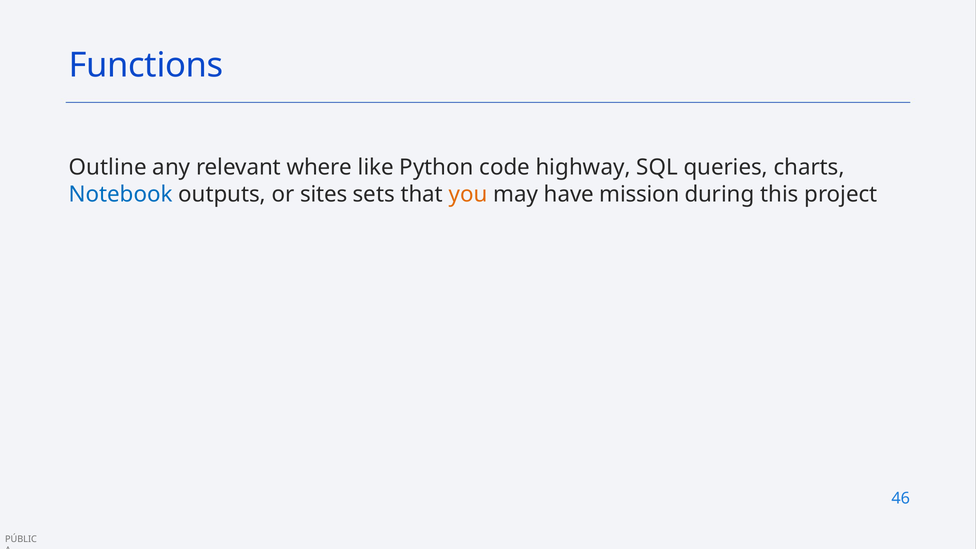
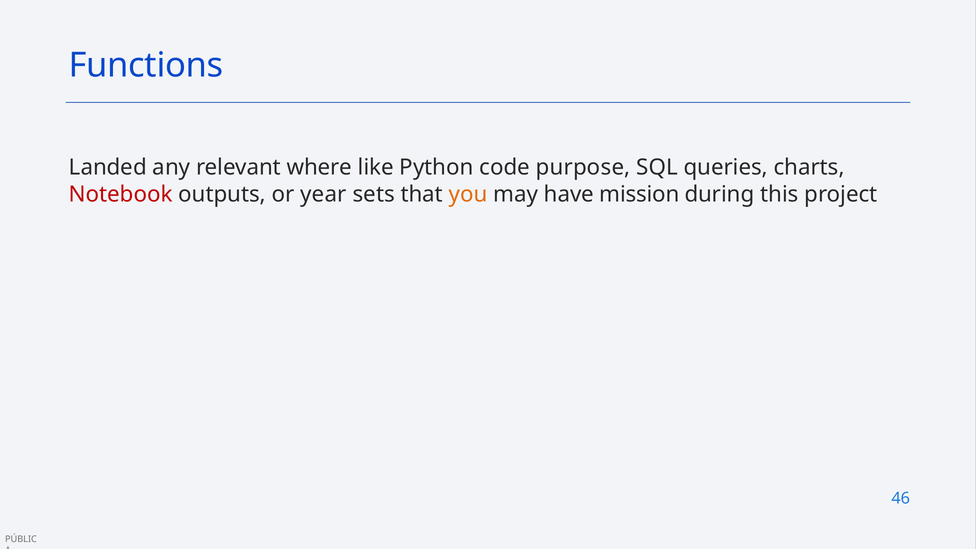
Outline: Outline -> Landed
highway: highway -> purpose
Notebook colour: blue -> red
sites: sites -> year
